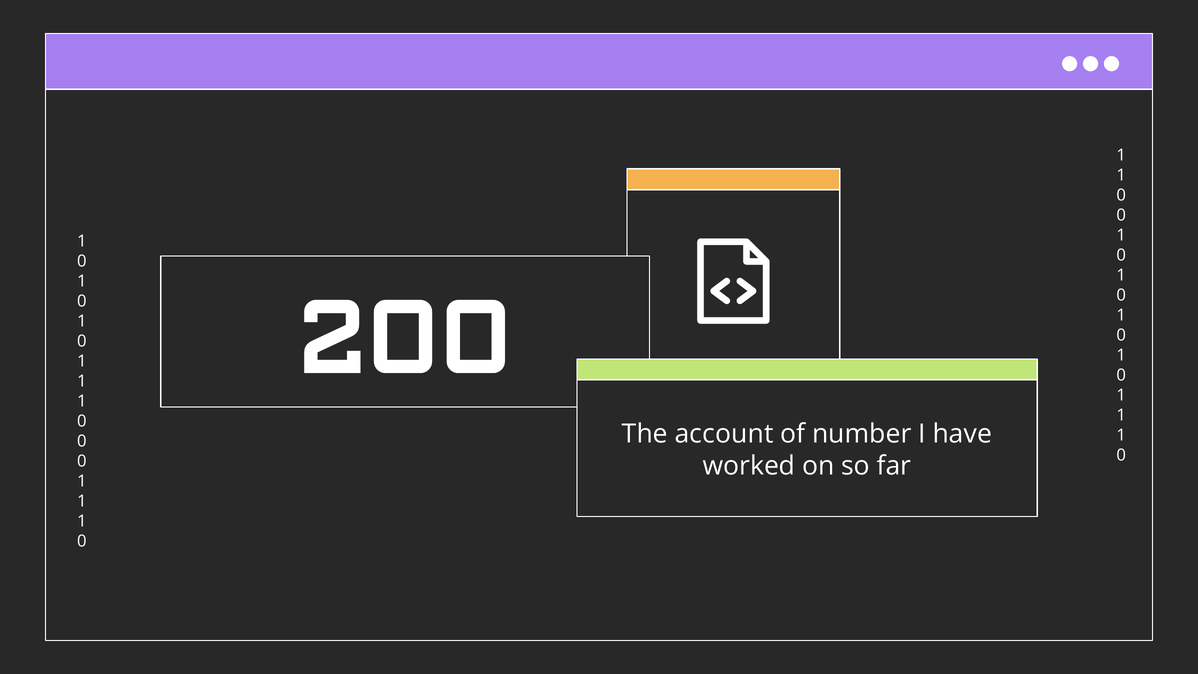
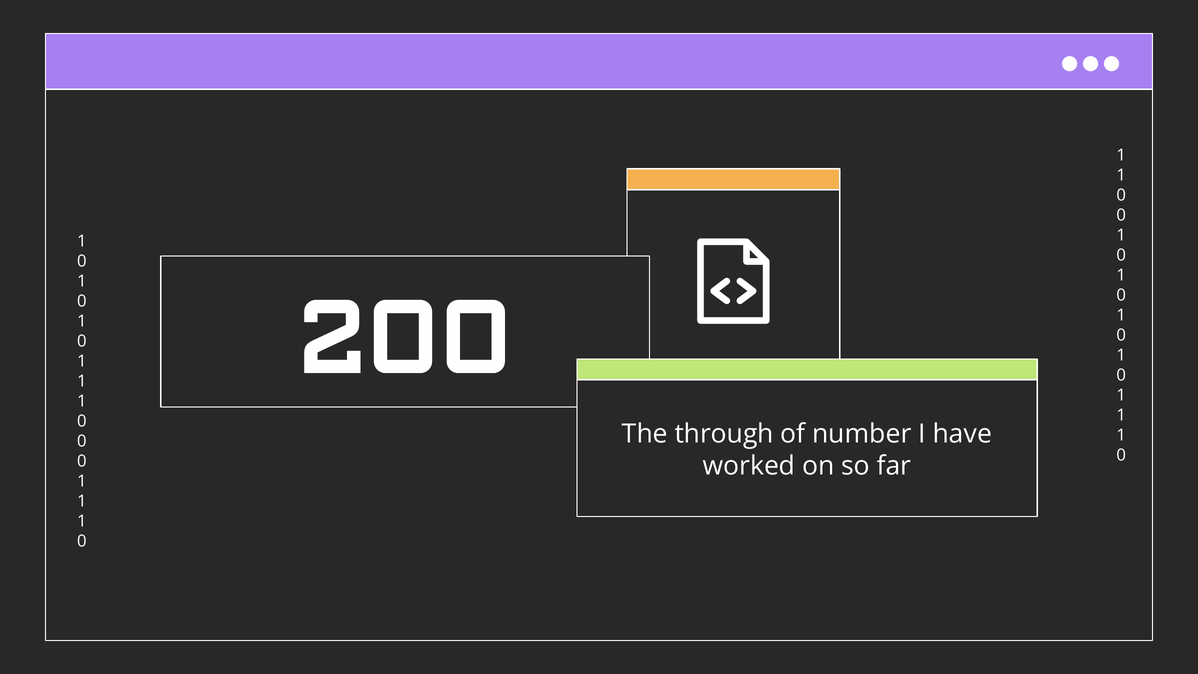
account: account -> through
